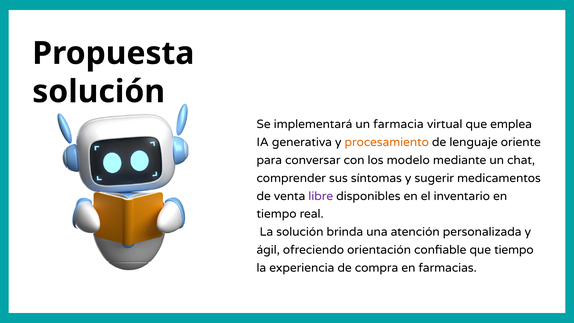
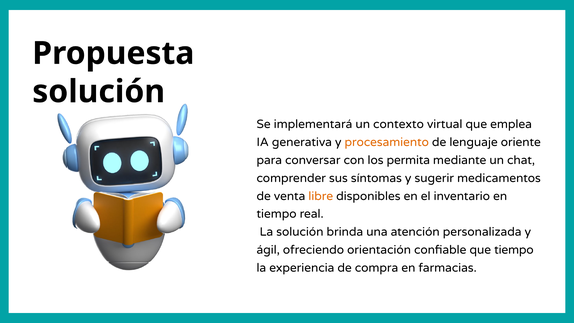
farmacia: farmacia -> contexto
modelo: modelo -> permita
libre colour: purple -> orange
